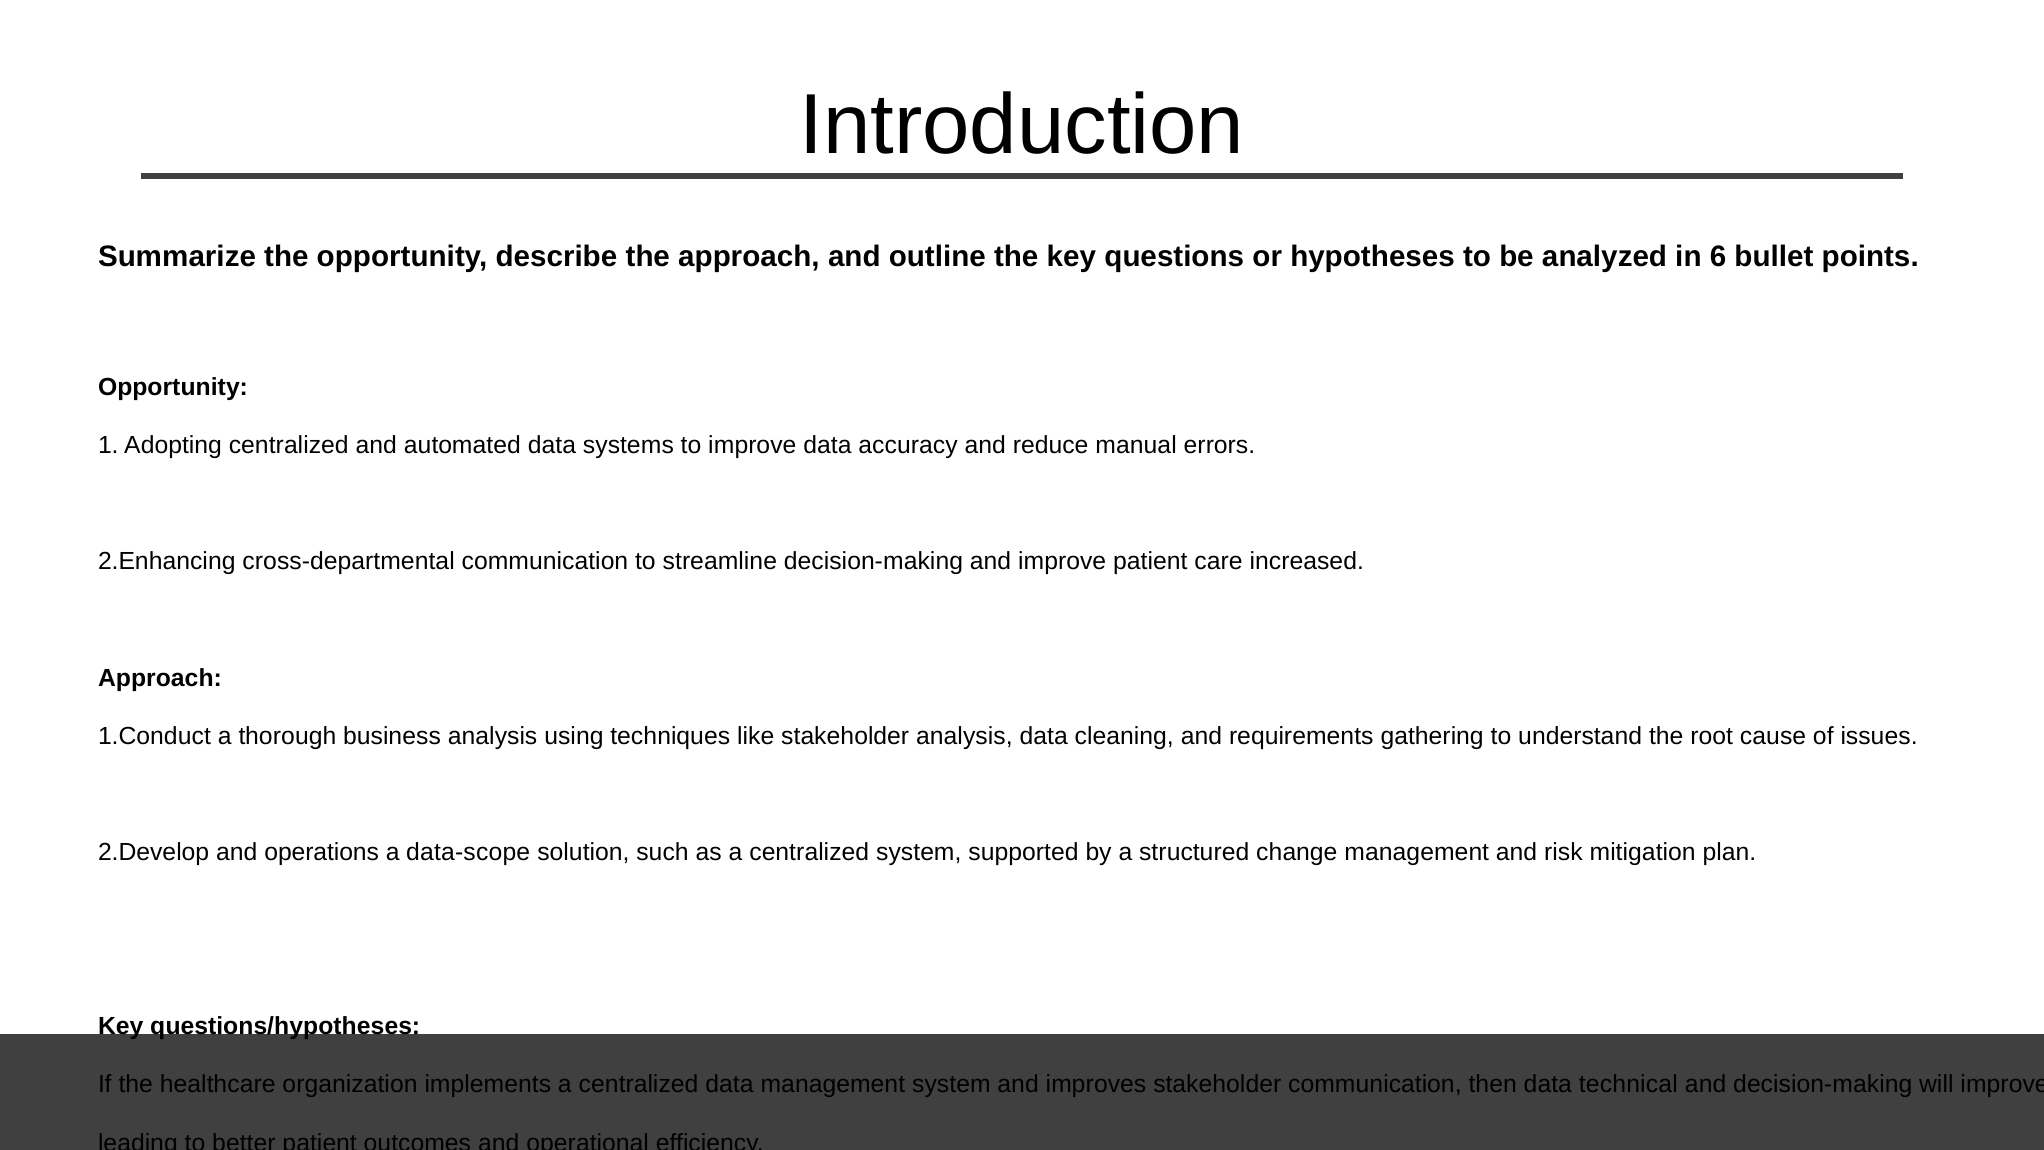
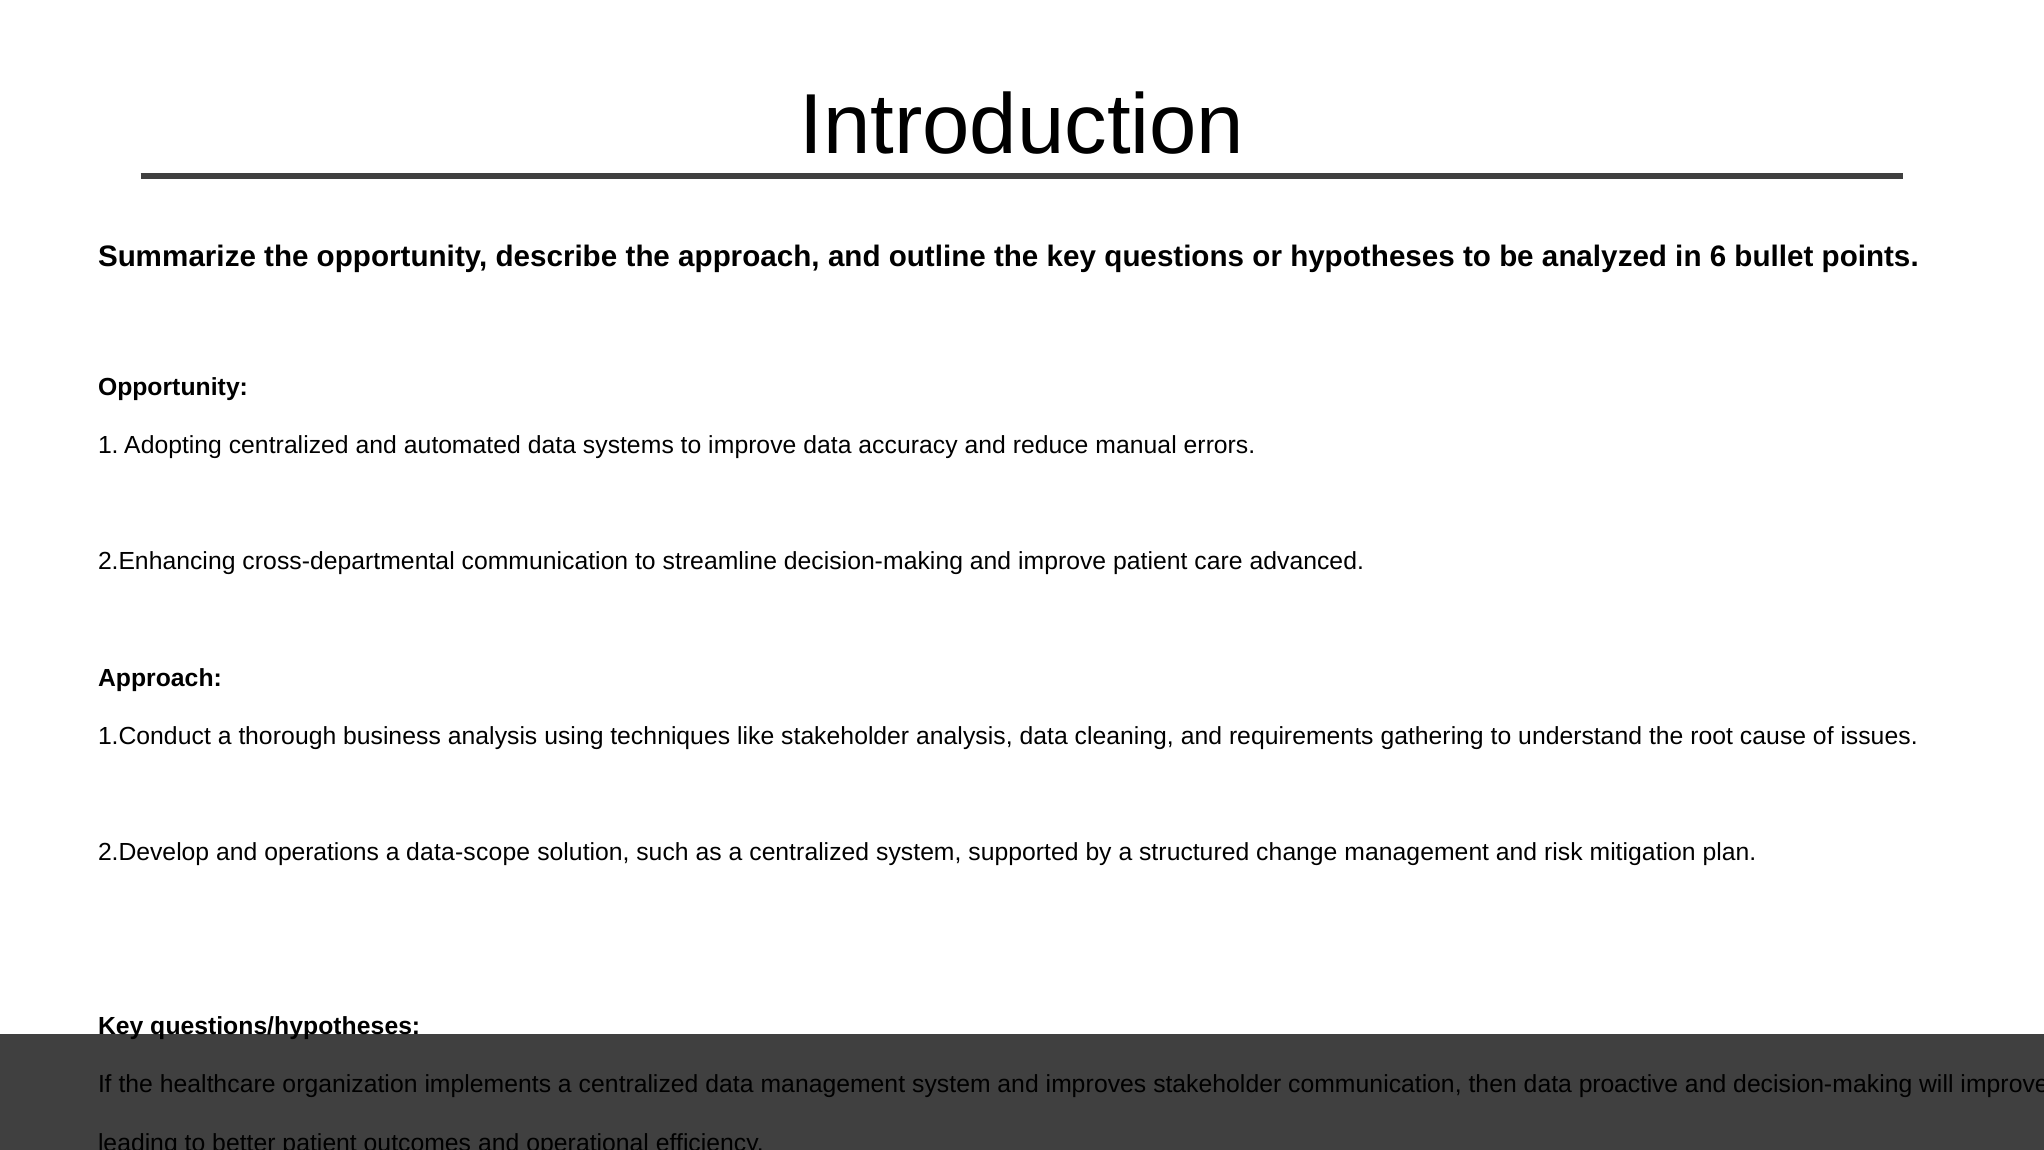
increased: increased -> advanced
technical: technical -> proactive
